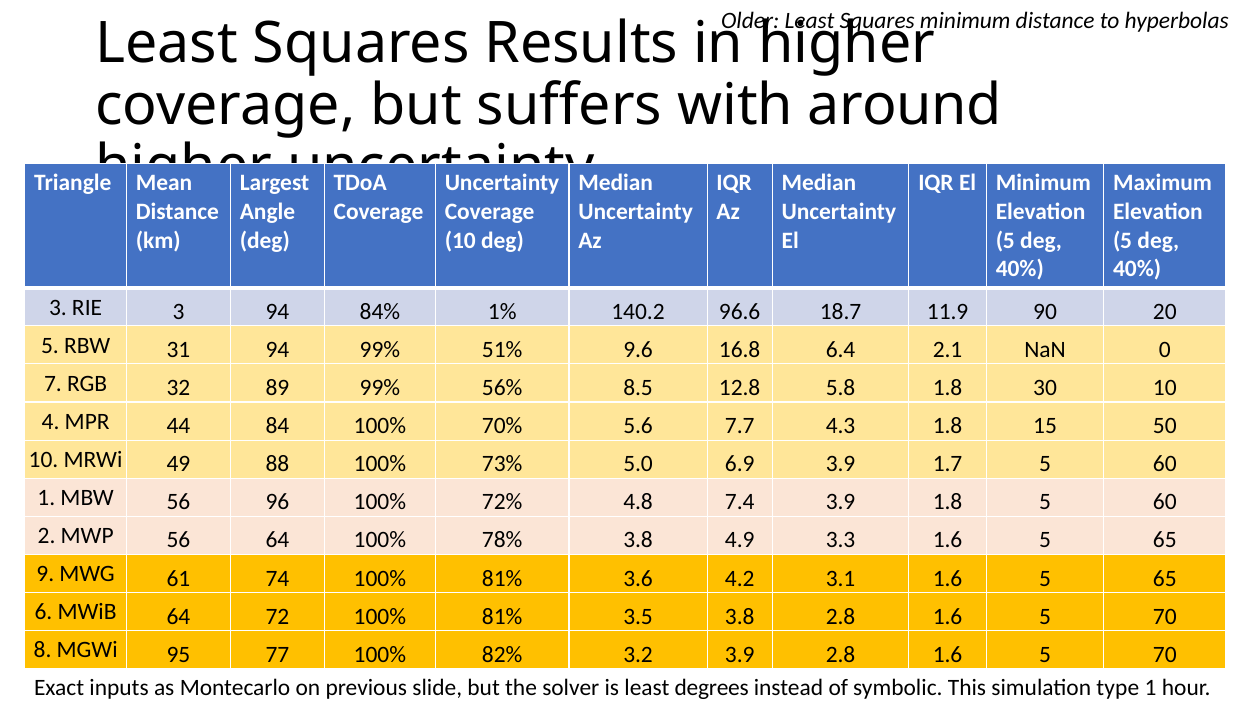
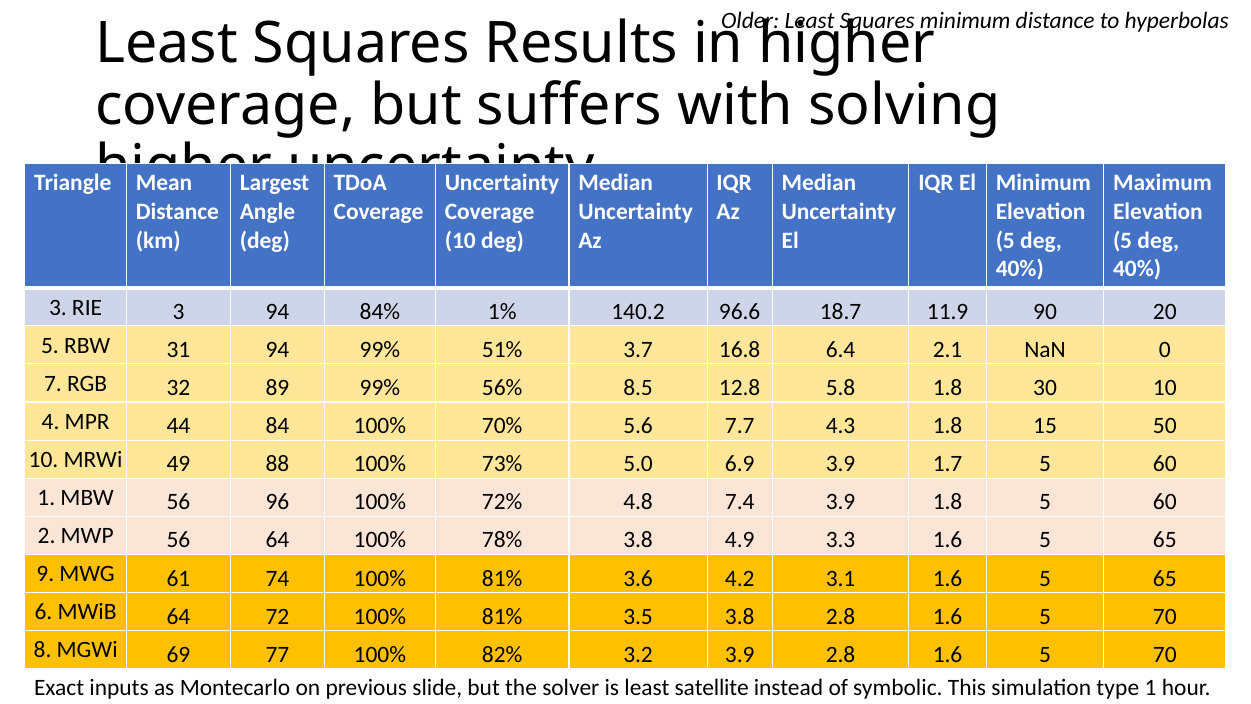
around: around -> solving
9.6: 9.6 -> 3.7
95: 95 -> 69
degrees: degrees -> satellite
